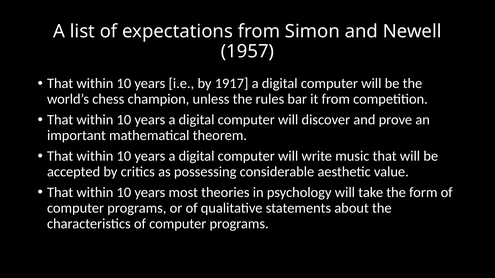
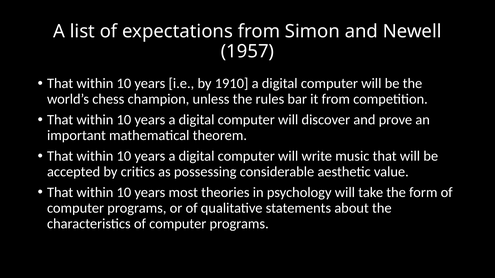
1917: 1917 -> 1910
